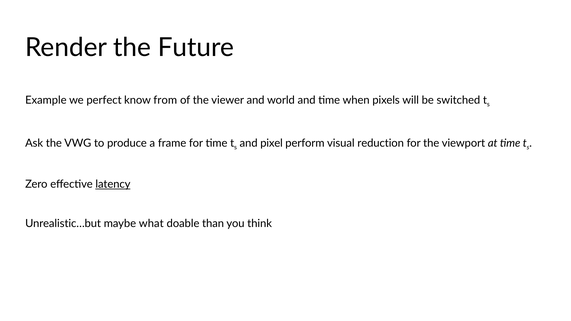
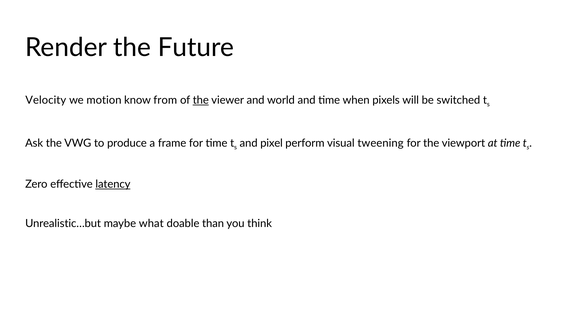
Example: Example -> Velocity
perfect: perfect -> motion
the at (201, 100) underline: none -> present
reduction: reduction -> tweening
